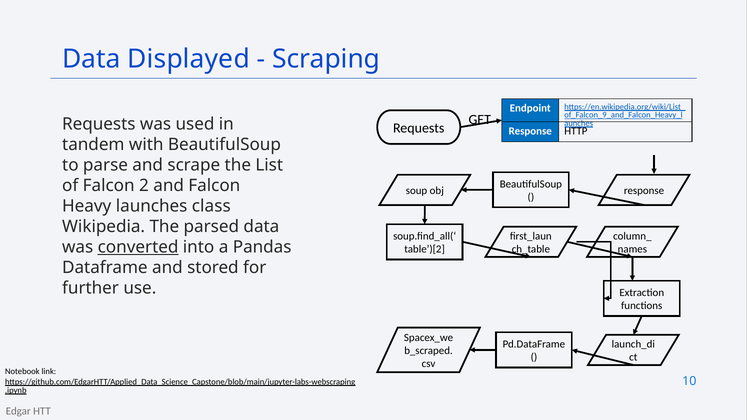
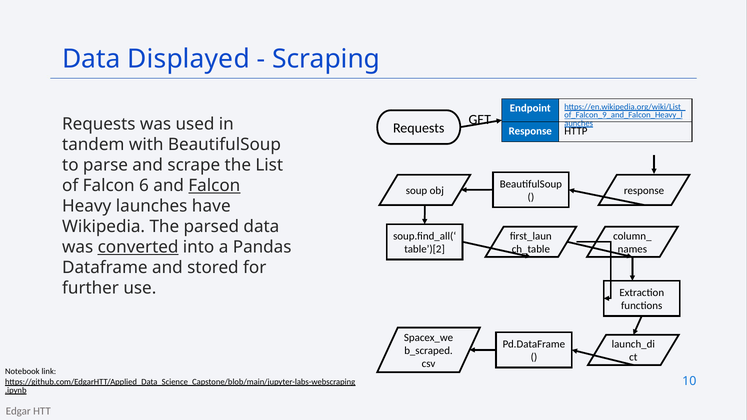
2: 2 -> 6
Falcon at (214, 186) underline: none -> present
class: class -> have
